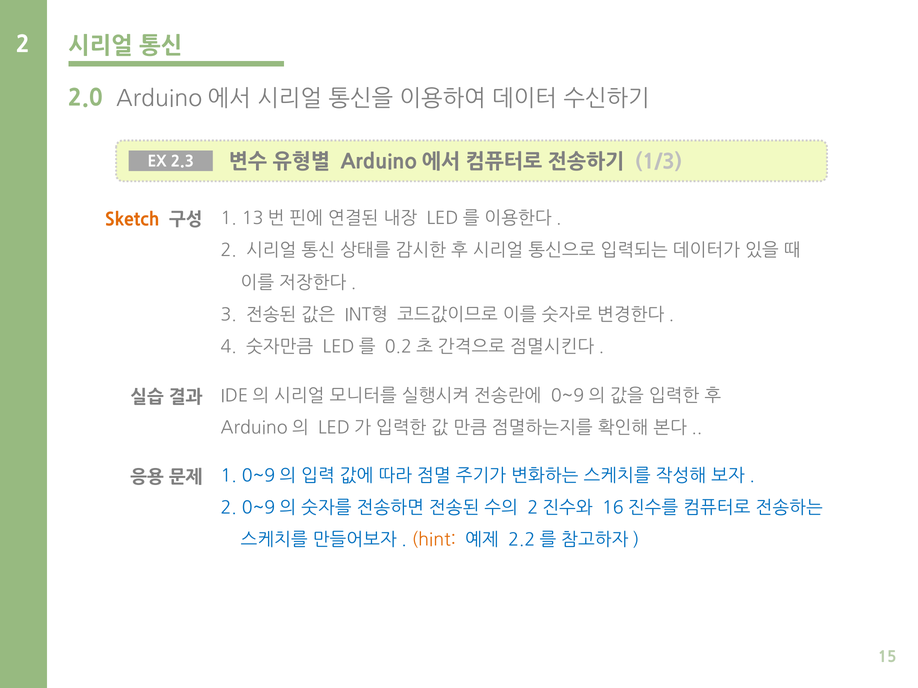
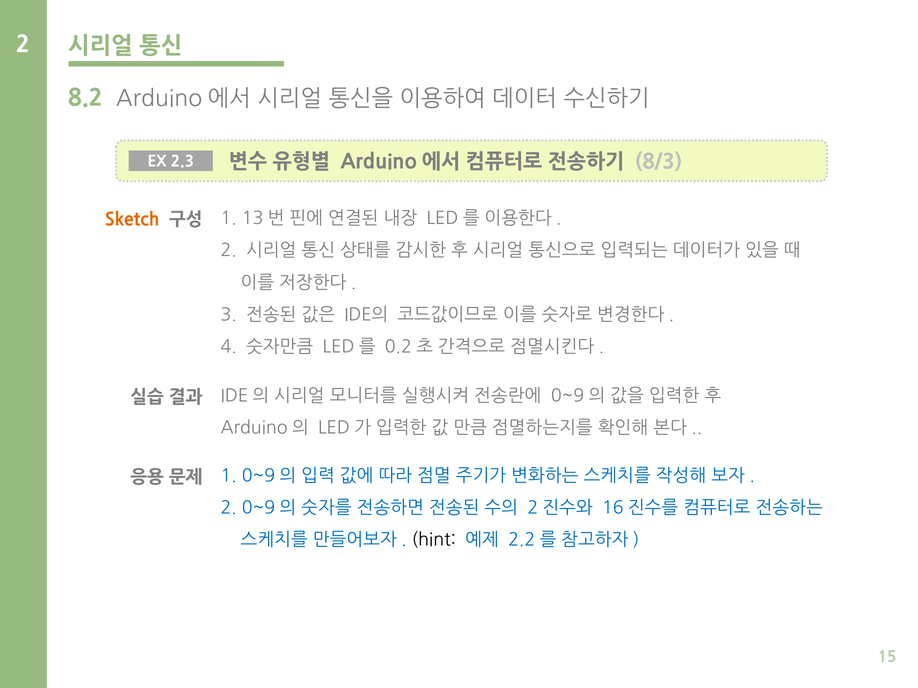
2.0: 2.0 -> 8.2
1/3: 1/3 -> 8/3
INT형 at (366, 315): INT형 -> IDE의
hint colour: orange -> black
